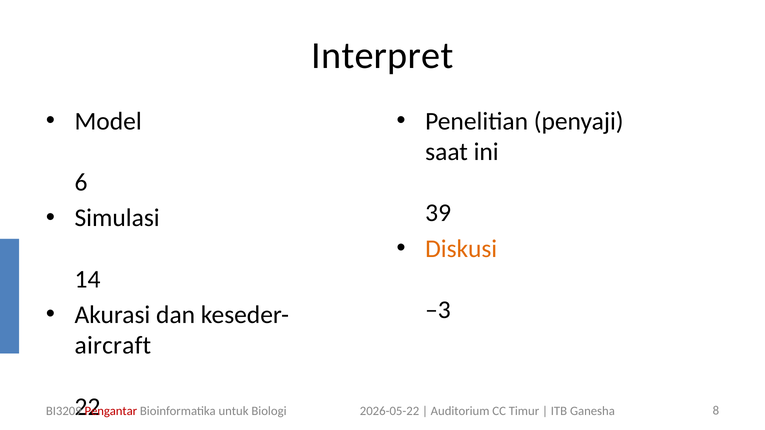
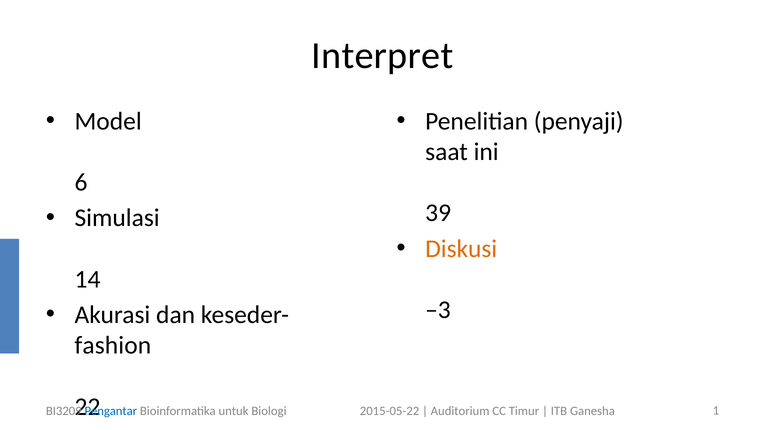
aircraft: aircraft -> fashion
Pengantar colour: red -> blue
2026-05-22: 2026-05-22 -> 2015-05-22
8: 8 -> 1
